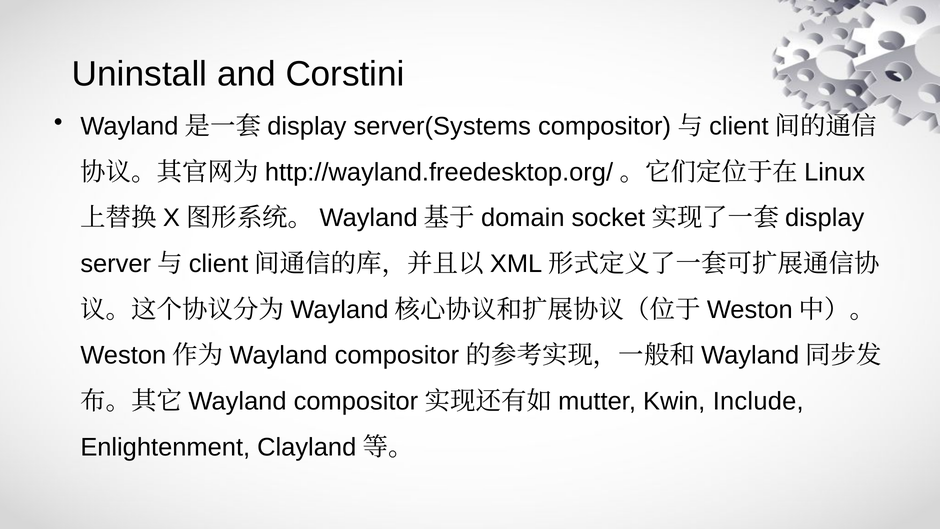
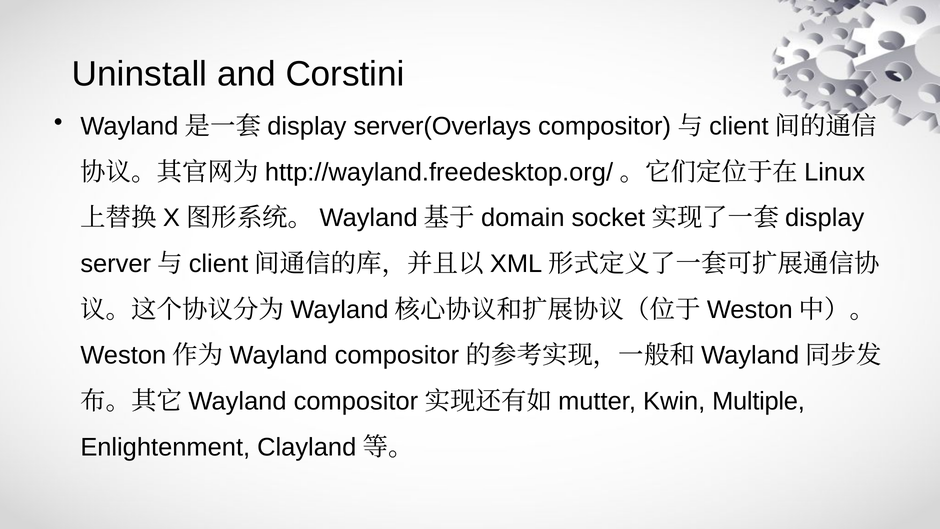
server(Systems: server(Systems -> server(Overlays
Include: Include -> Multiple
